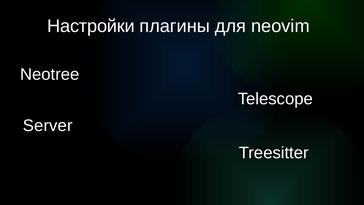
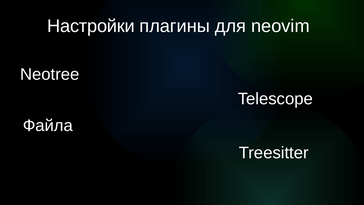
Server: Server -> Файла
